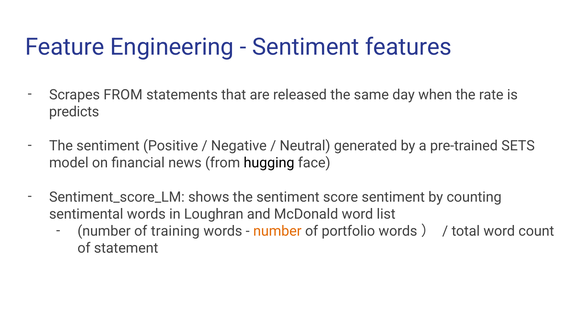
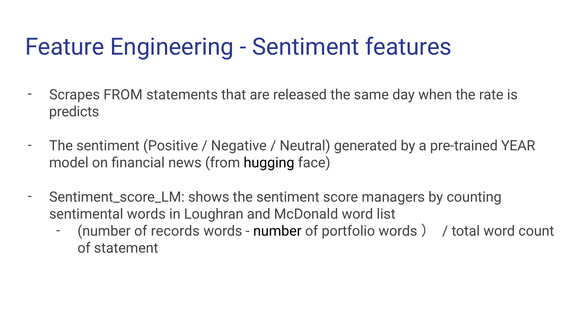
SETS: SETS -> YEAR
score sentiment: sentiment -> managers
training: training -> records
number at (277, 231) colour: orange -> black
